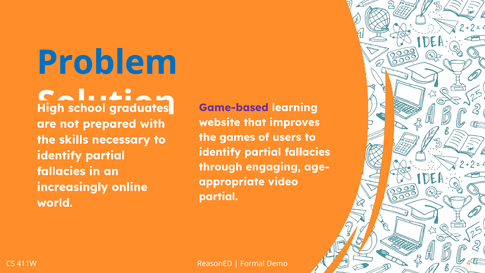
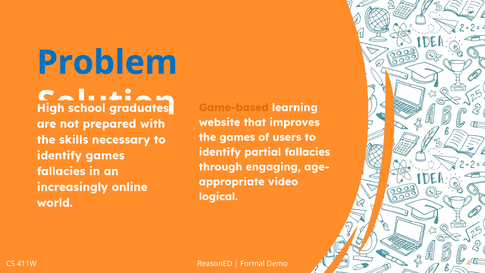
Game-based colour: purple -> orange
partial at (105, 155): partial -> games
partial at (218, 196): partial -> logical
